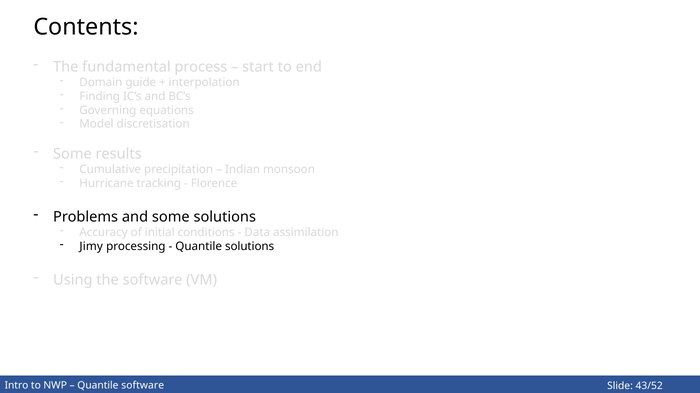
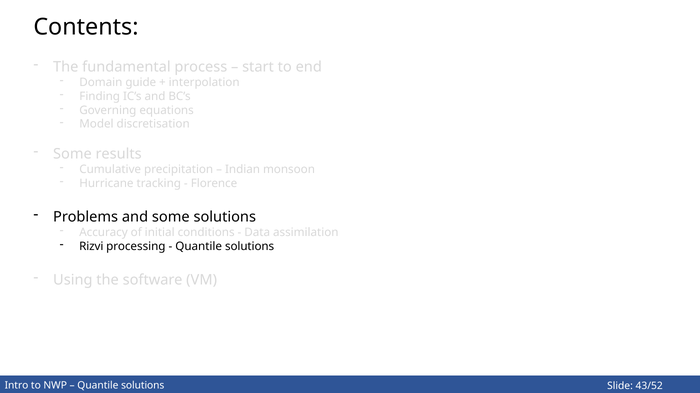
Jimy: Jimy -> Rizvi
software at (143, 386): software -> solutions
